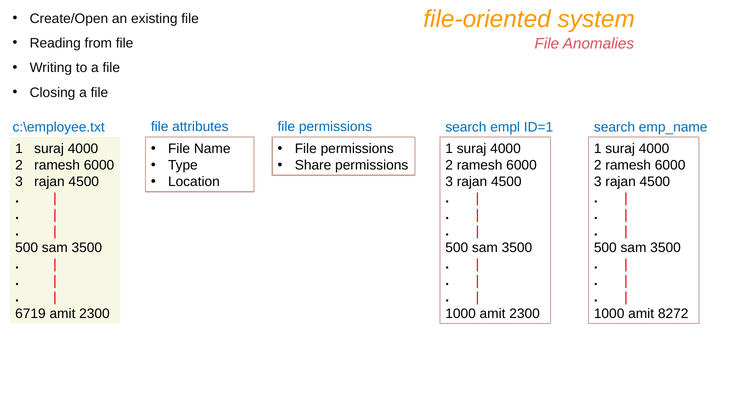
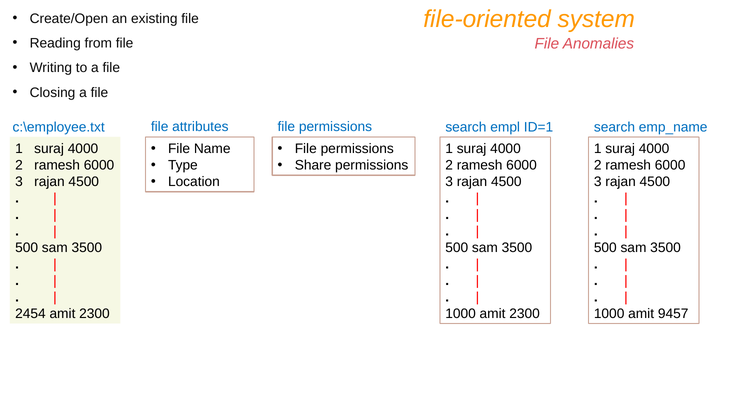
6719: 6719 -> 2454
8272: 8272 -> 9457
